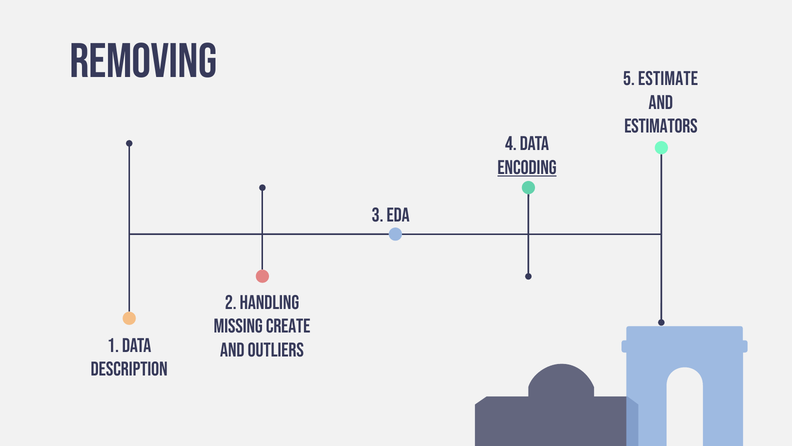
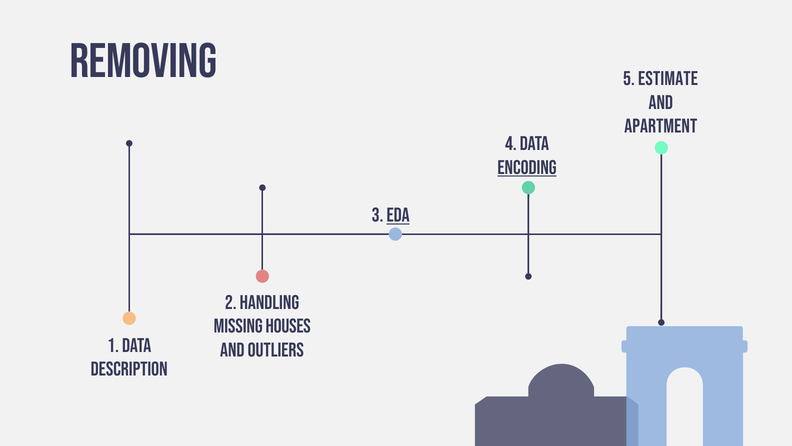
ESTIMATORS: ESTIMATORS -> APARTMENT
EDA underline: none -> present
create: create -> houses
